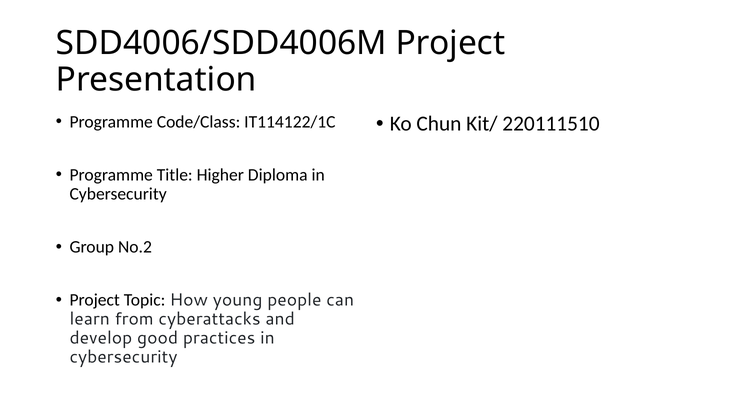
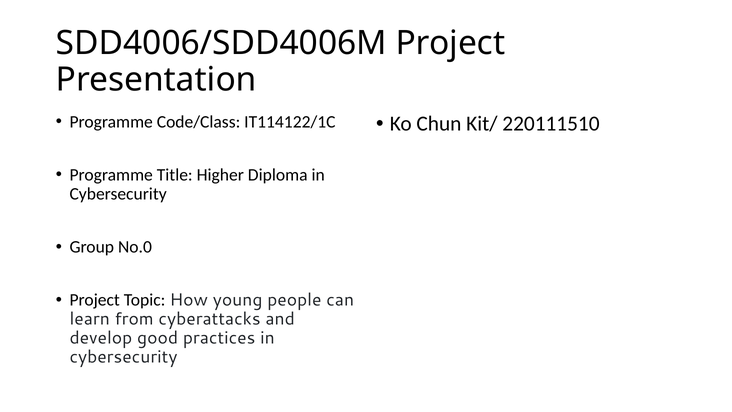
No.2: No.2 -> No.0
